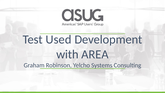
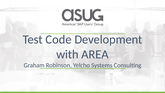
Used: Used -> Code
